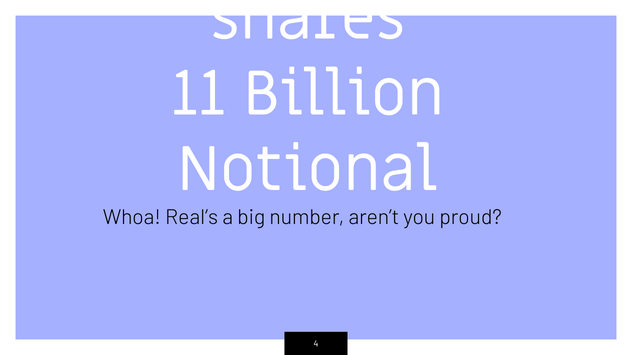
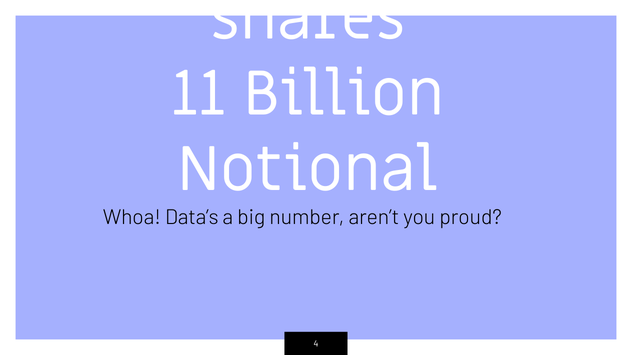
Real’s: Real’s -> Data’s
